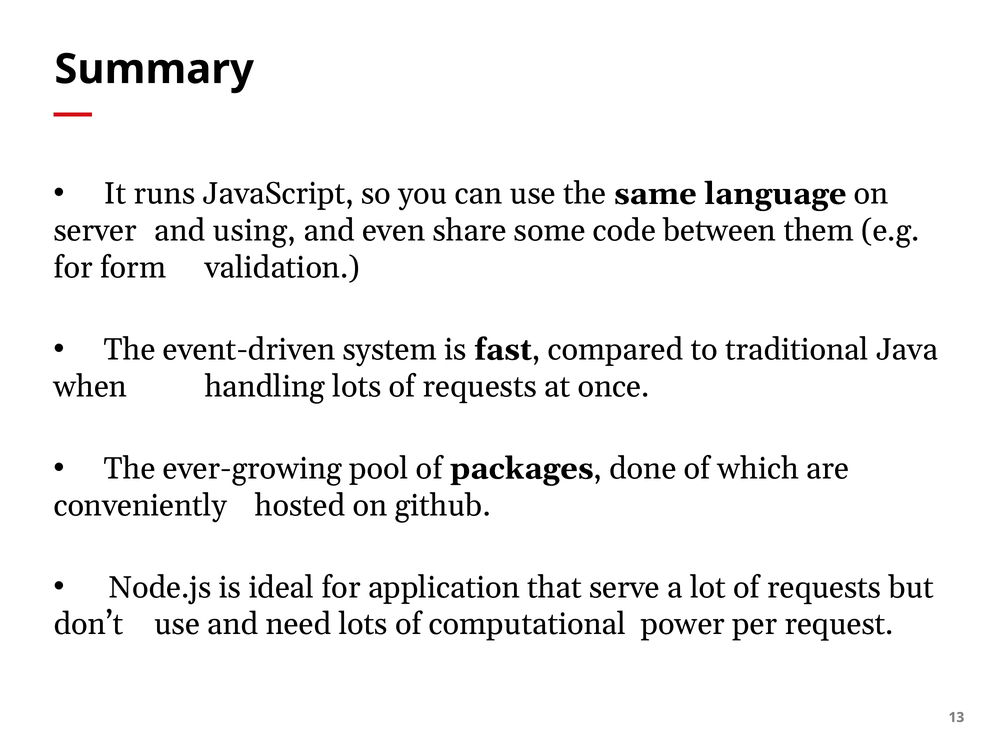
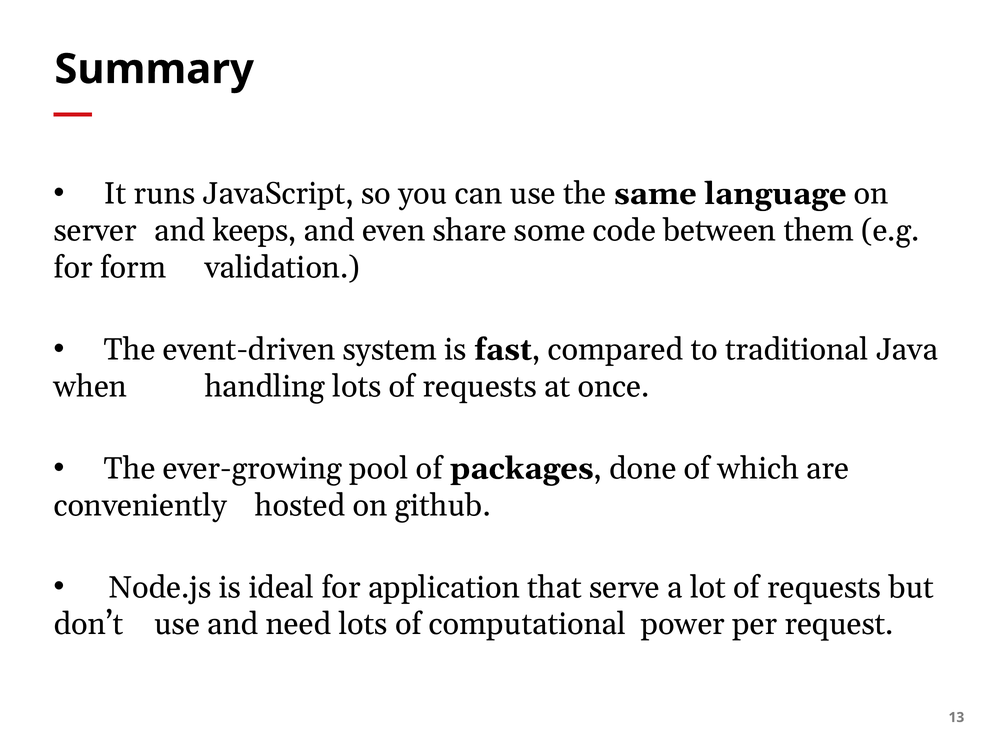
using: using -> keeps
